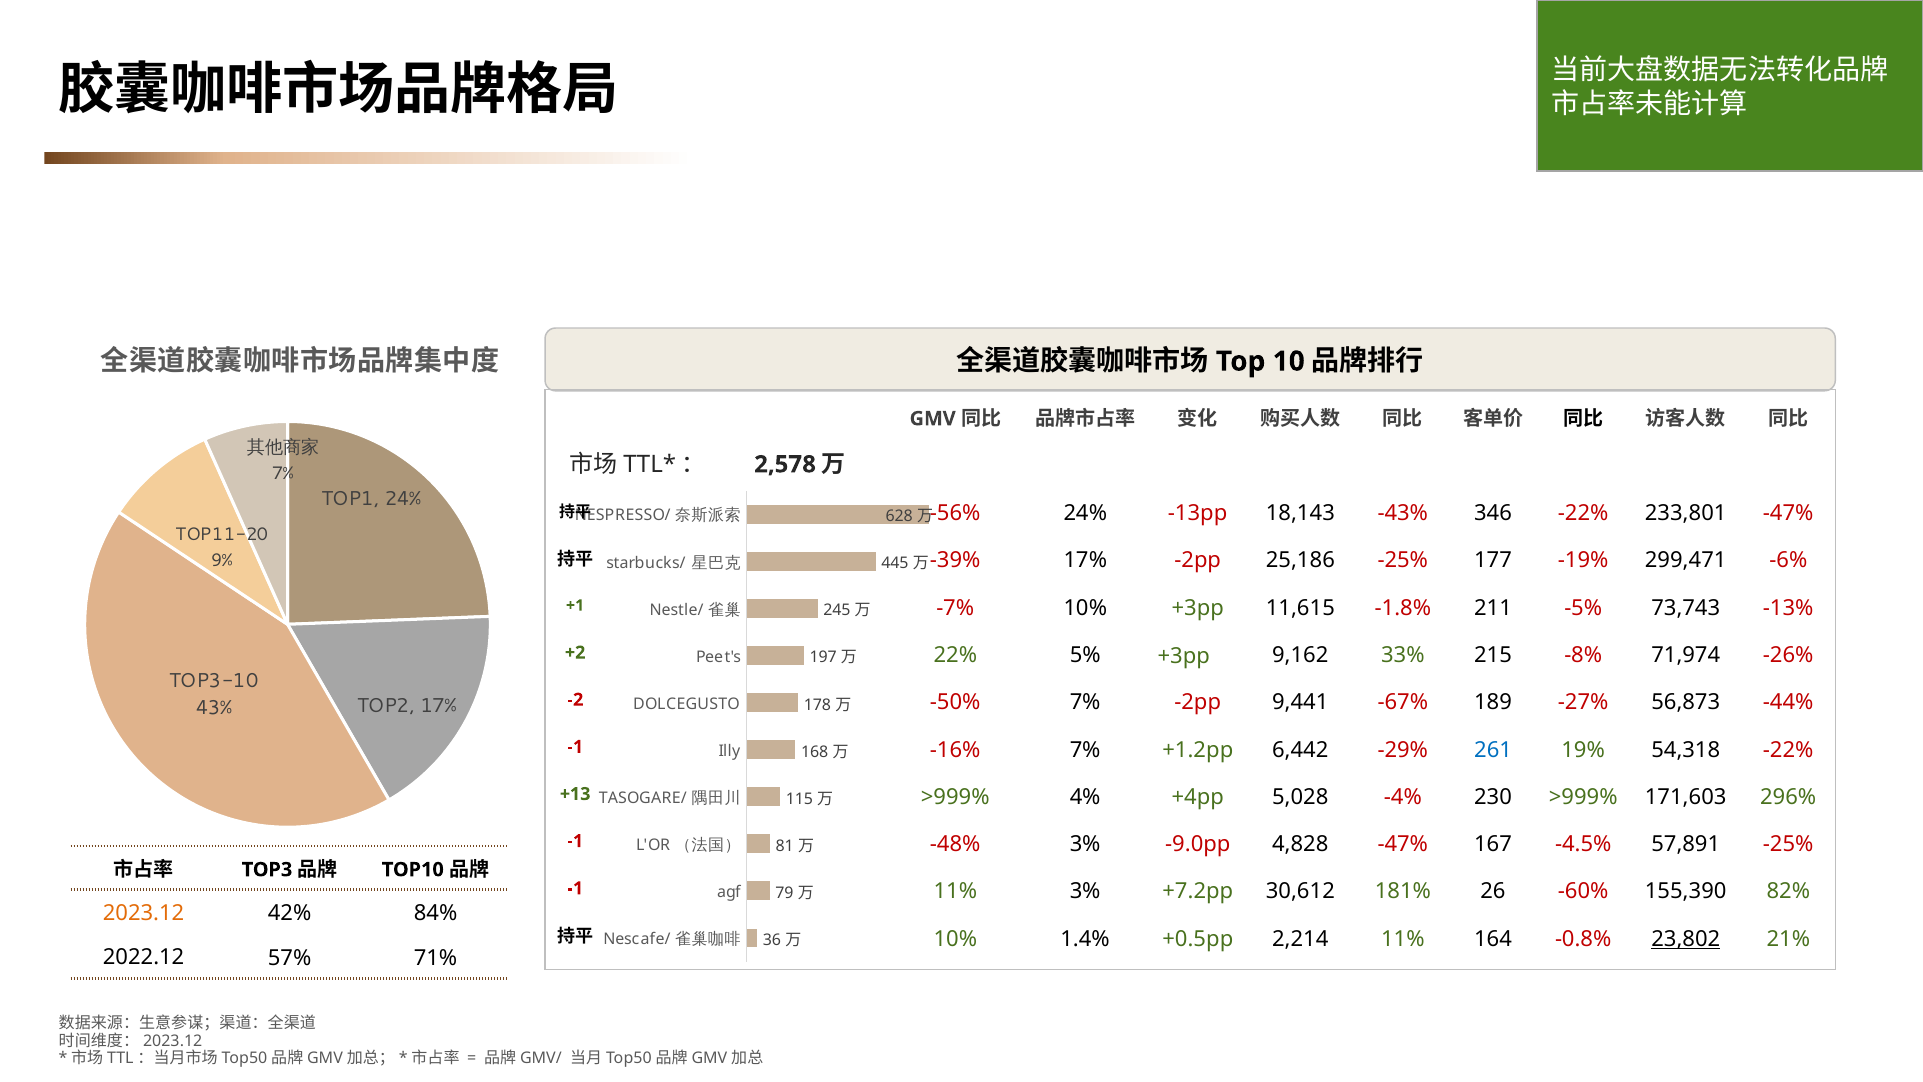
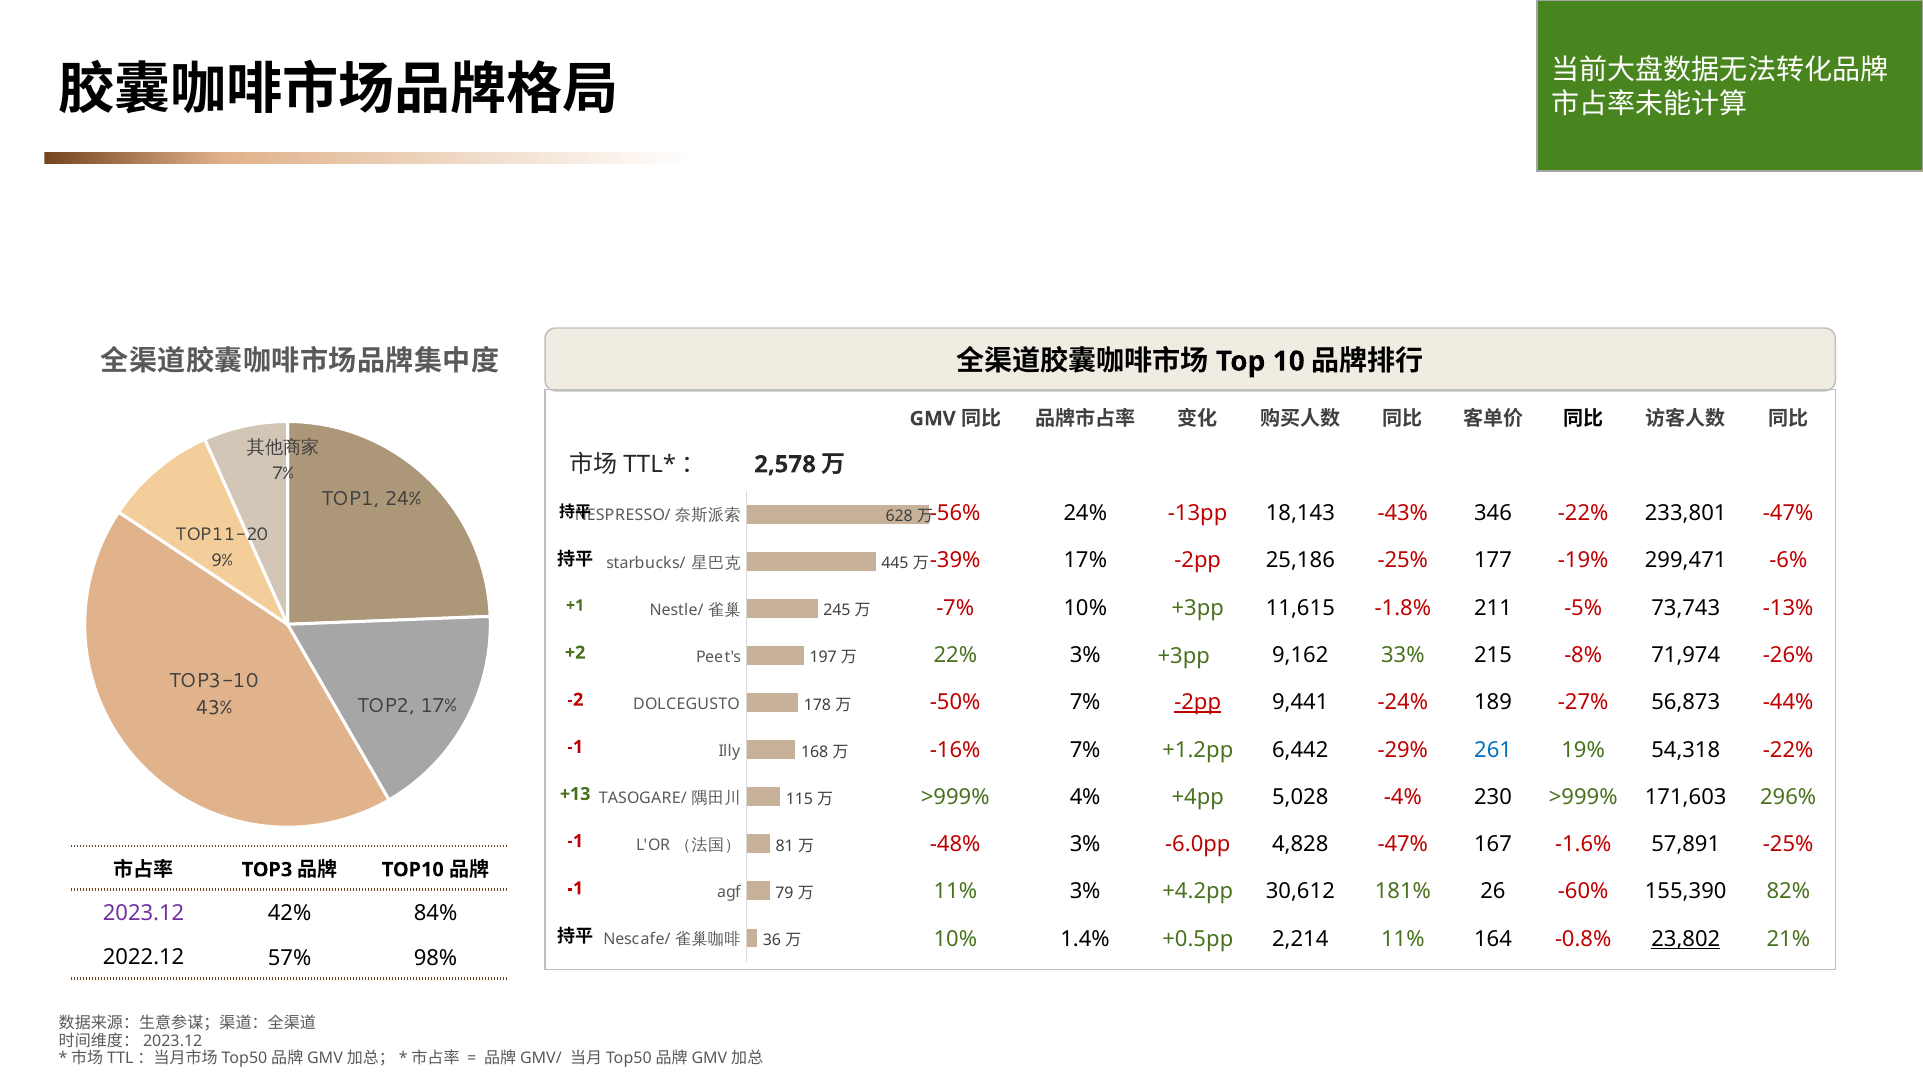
22% 5%: 5% -> 3%
-2pp at (1198, 702) underline: none -> present
-67%: -67% -> -24%
-9.0pp: -9.0pp -> -6.0pp
-4.5%: -4.5% -> -1.6%
+7.2pp: +7.2pp -> +4.2pp
2023.12 colour: orange -> purple
71%: 71% -> 98%
